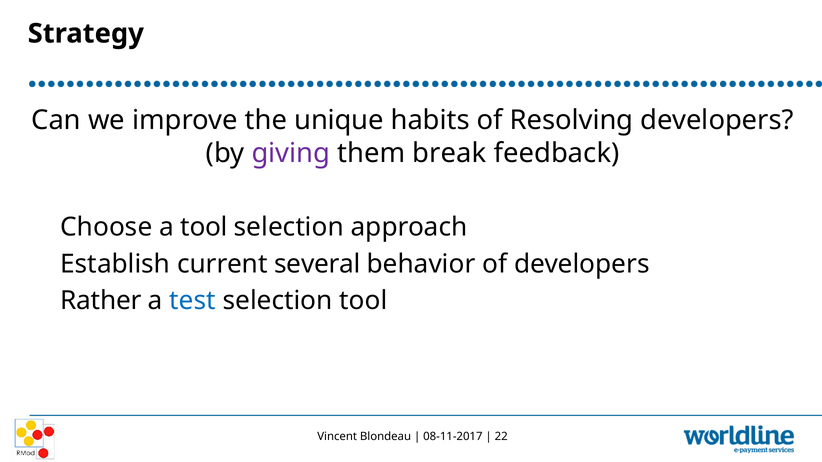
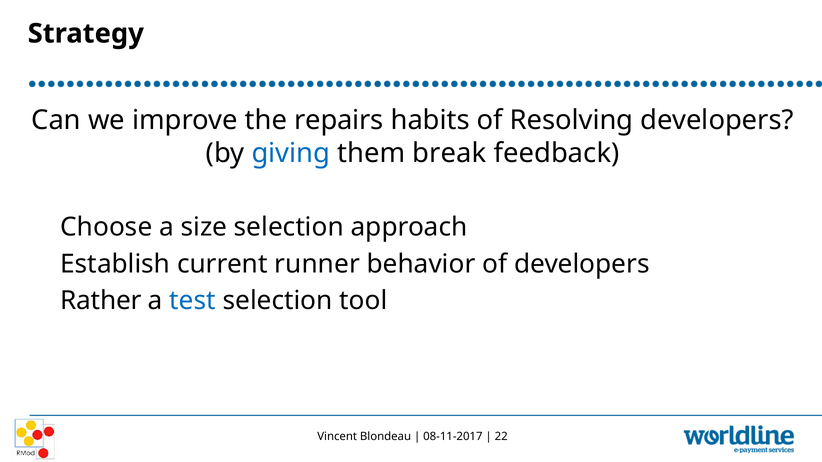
unique: unique -> repairs
giving colour: purple -> blue
a tool: tool -> size
several: several -> runner
